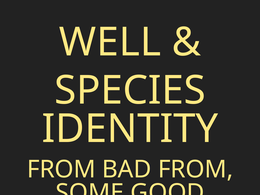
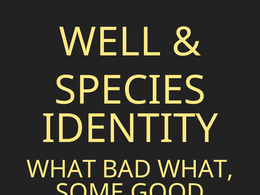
FROM at (61, 169): FROM -> WHAT
BAD FROM: FROM -> WHAT
